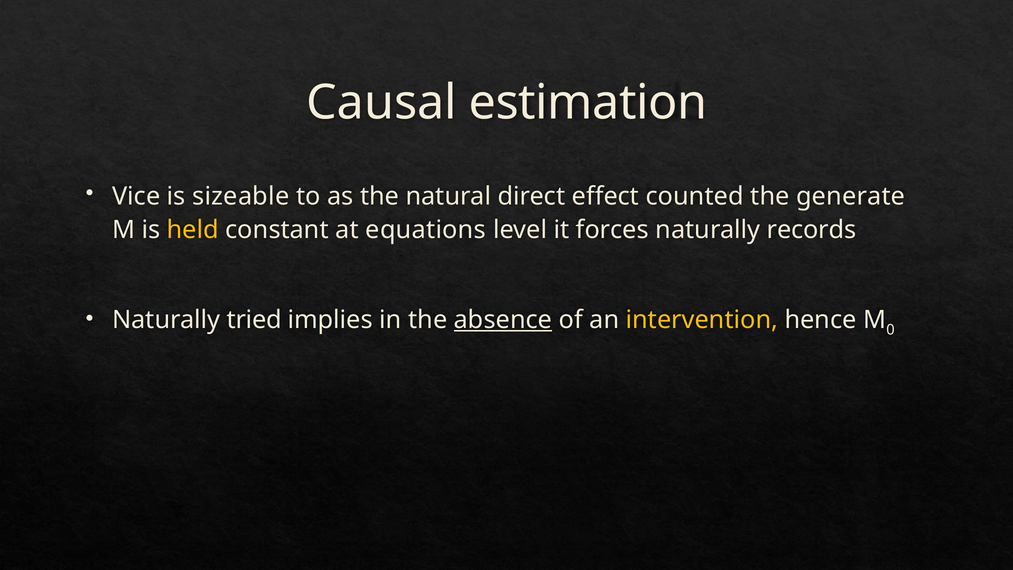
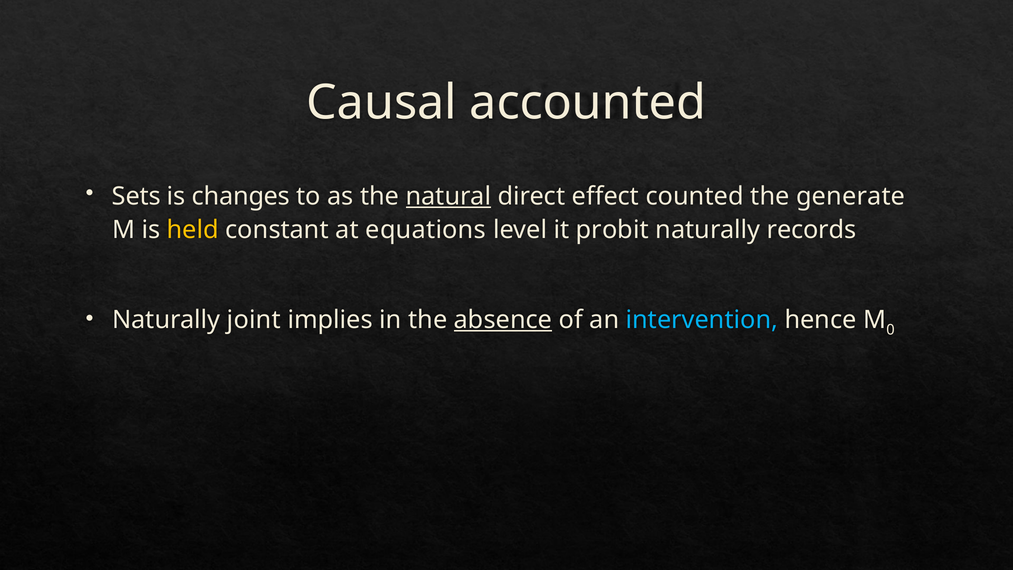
estimation: estimation -> accounted
Vice: Vice -> Sets
sizeable: sizeable -> changes
natural underline: none -> present
forces: forces -> probit
tried: tried -> joint
intervention colour: yellow -> light blue
